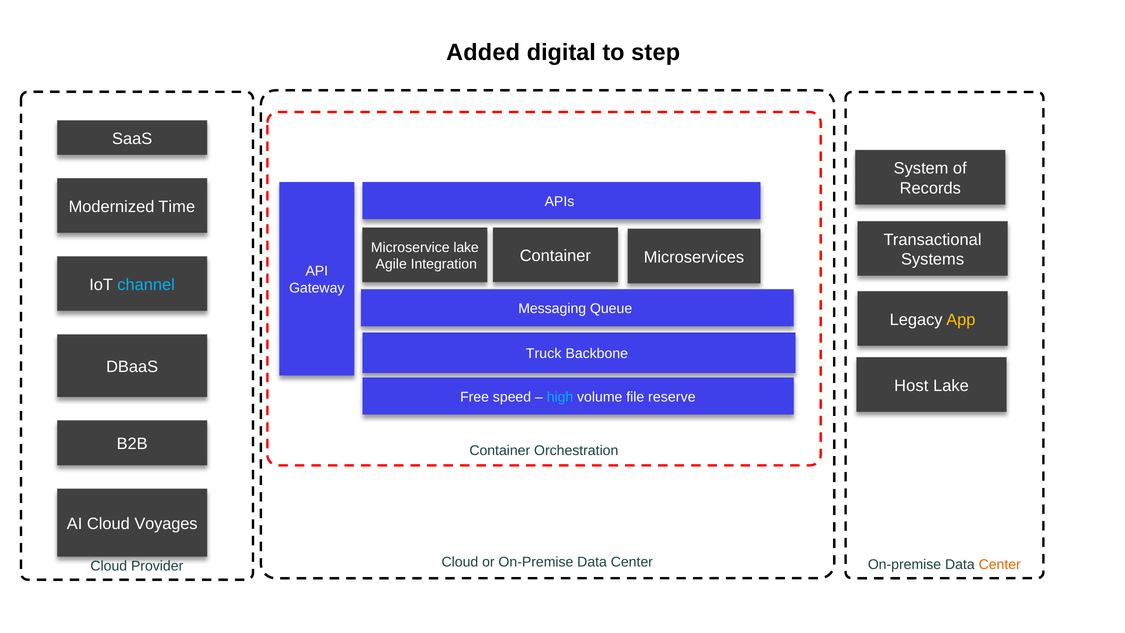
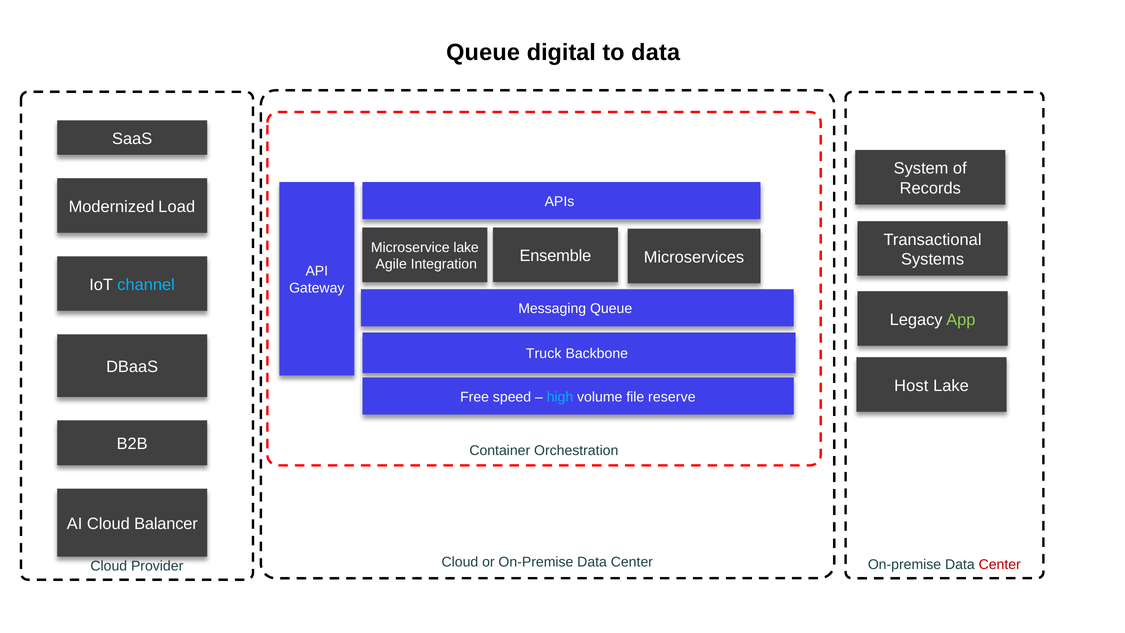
Added at (483, 53): Added -> Queue
to step: step -> data
Time: Time -> Load
Container at (555, 256): Container -> Ensemble
App colour: yellow -> light green
Voyages: Voyages -> Balancer
Center at (1000, 565) colour: orange -> red
